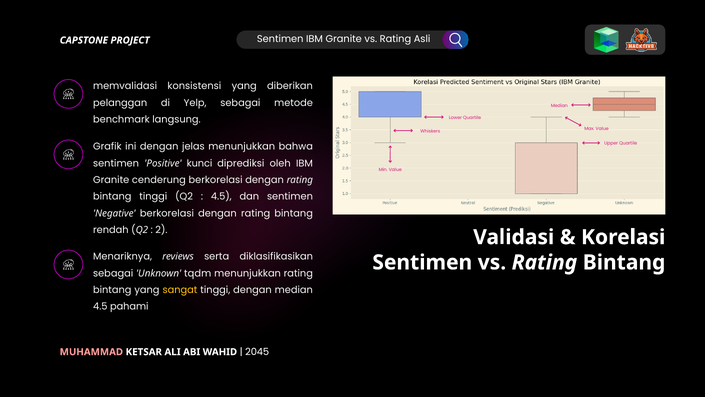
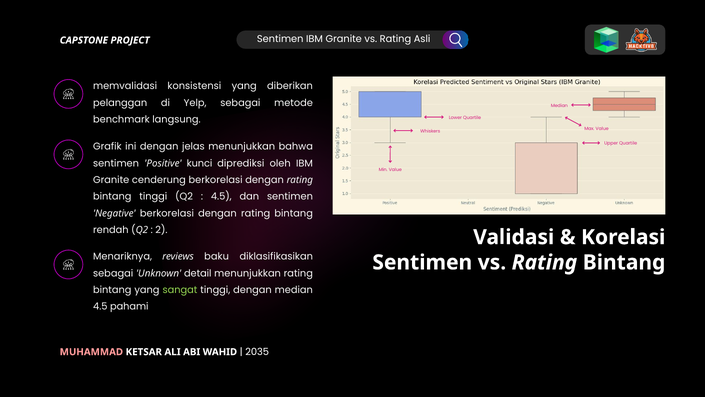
serta: serta -> baku
tqdm: tqdm -> detail
sangat colour: yellow -> light green
2045: 2045 -> 2035
